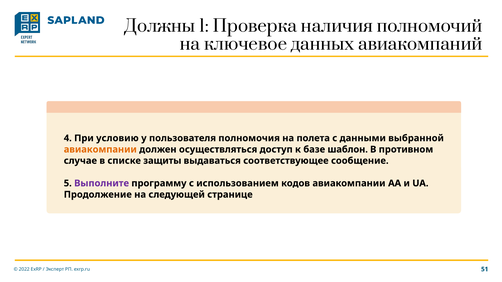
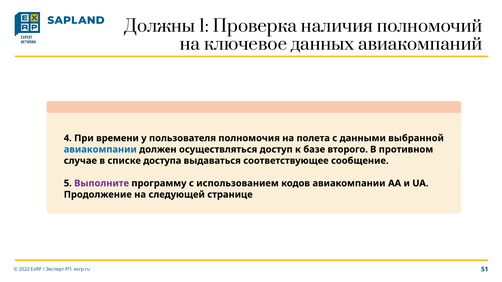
условию: условию -> времени
авиакомпании at (100, 150) colour: orange -> blue
шаблон: шаблон -> второго
защиты: защиты -> доступа
